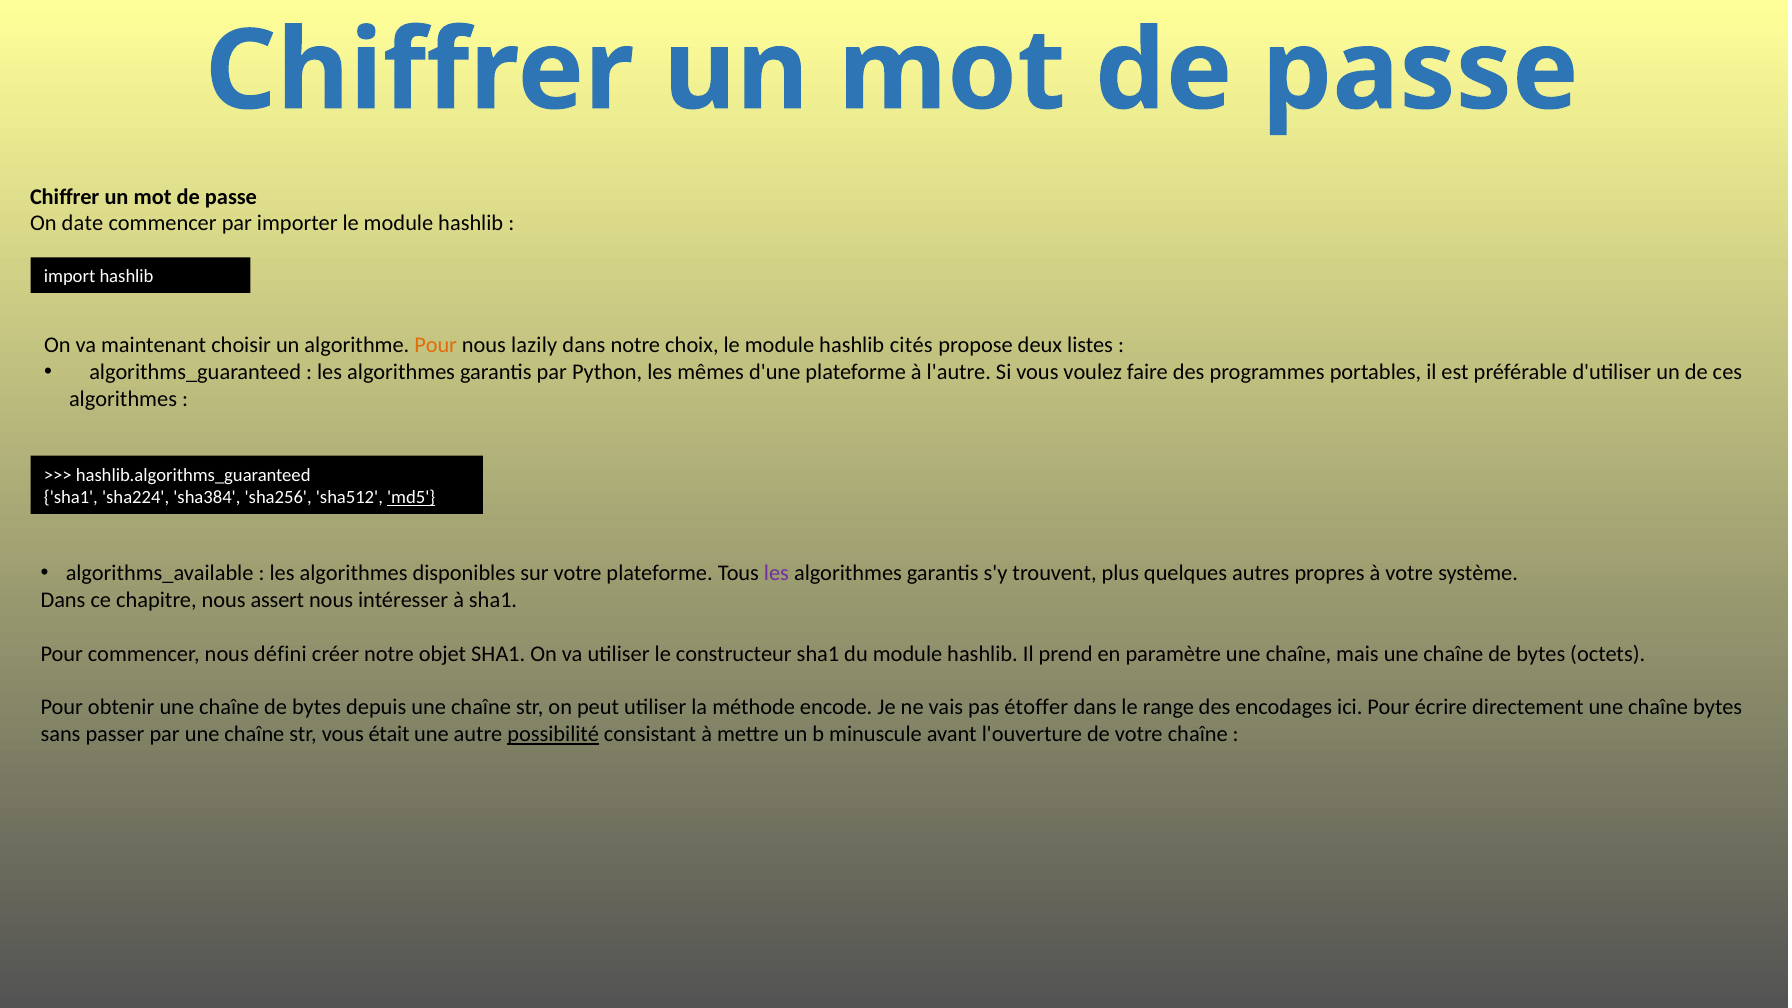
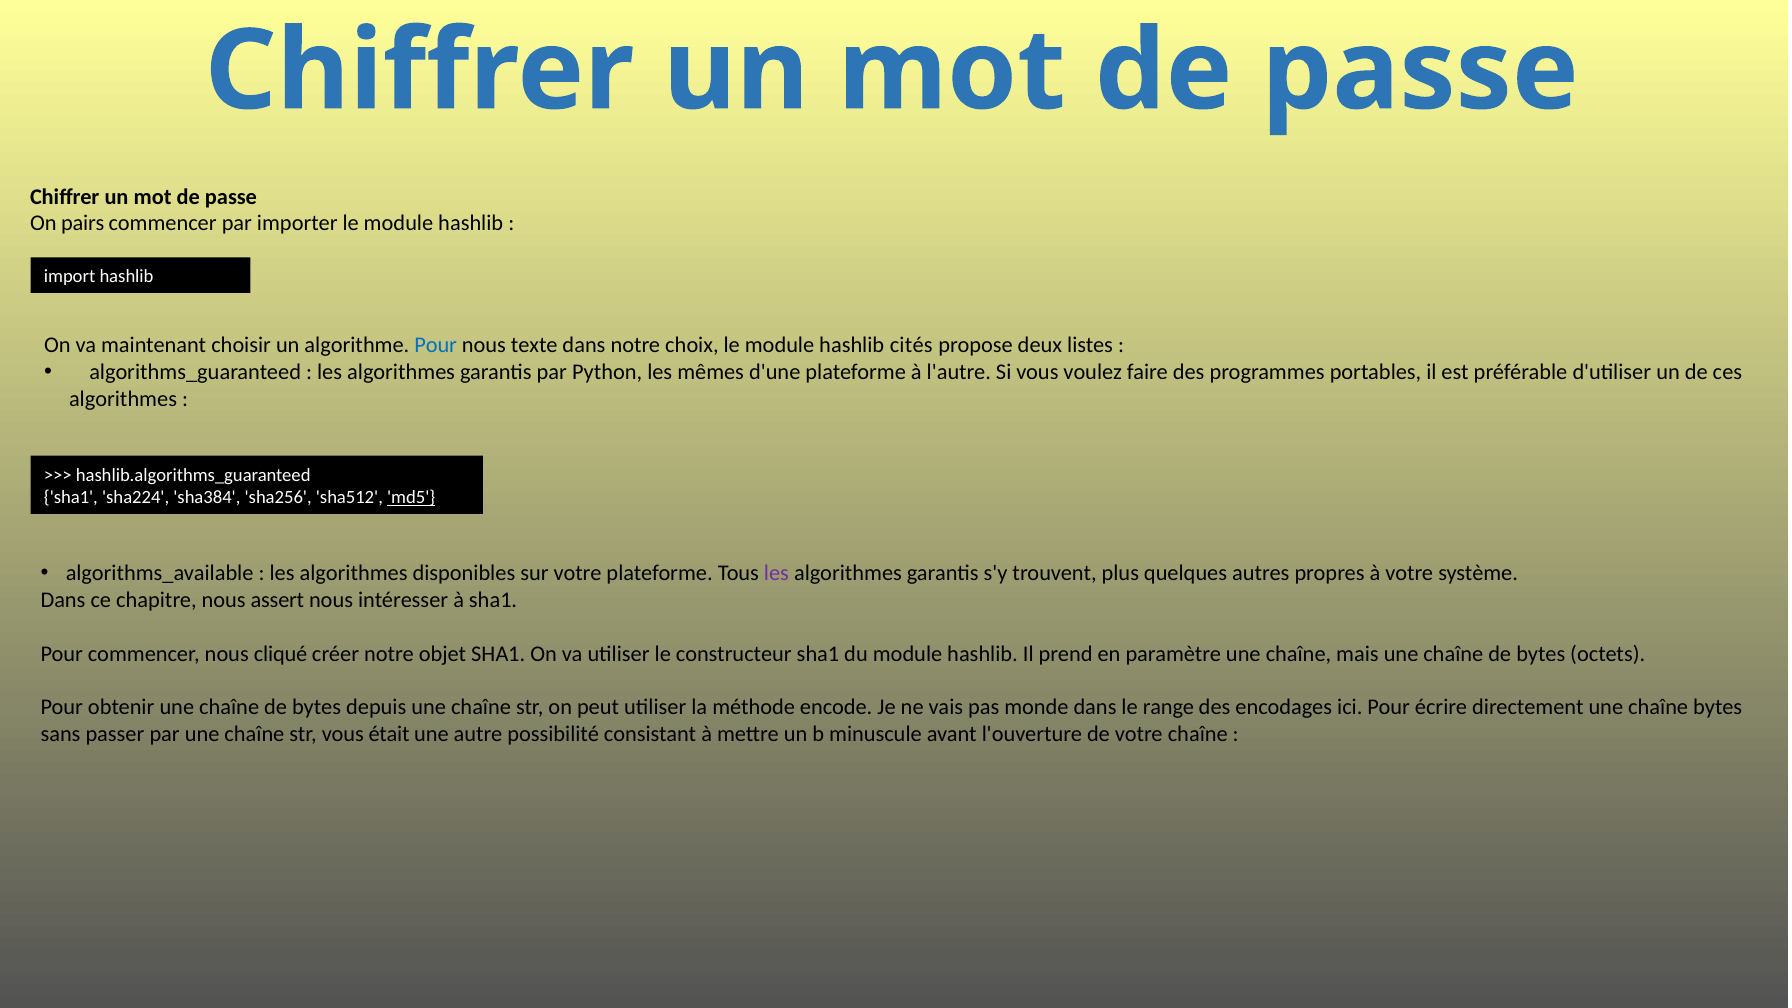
date: date -> pairs
Pour at (436, 345) colour: orange -> blue
lazily: lazily -> texte
défini: défini -> cliqué
étoffer: étoffer -> monde
possibilité underline: present -> none
